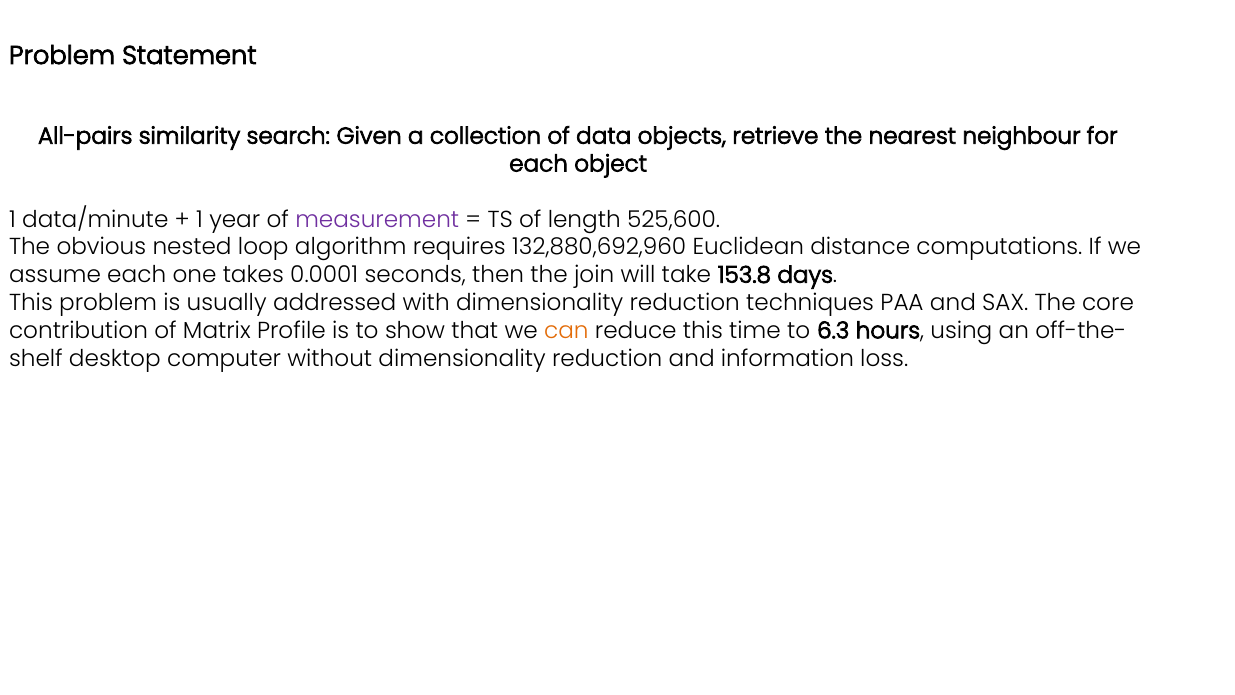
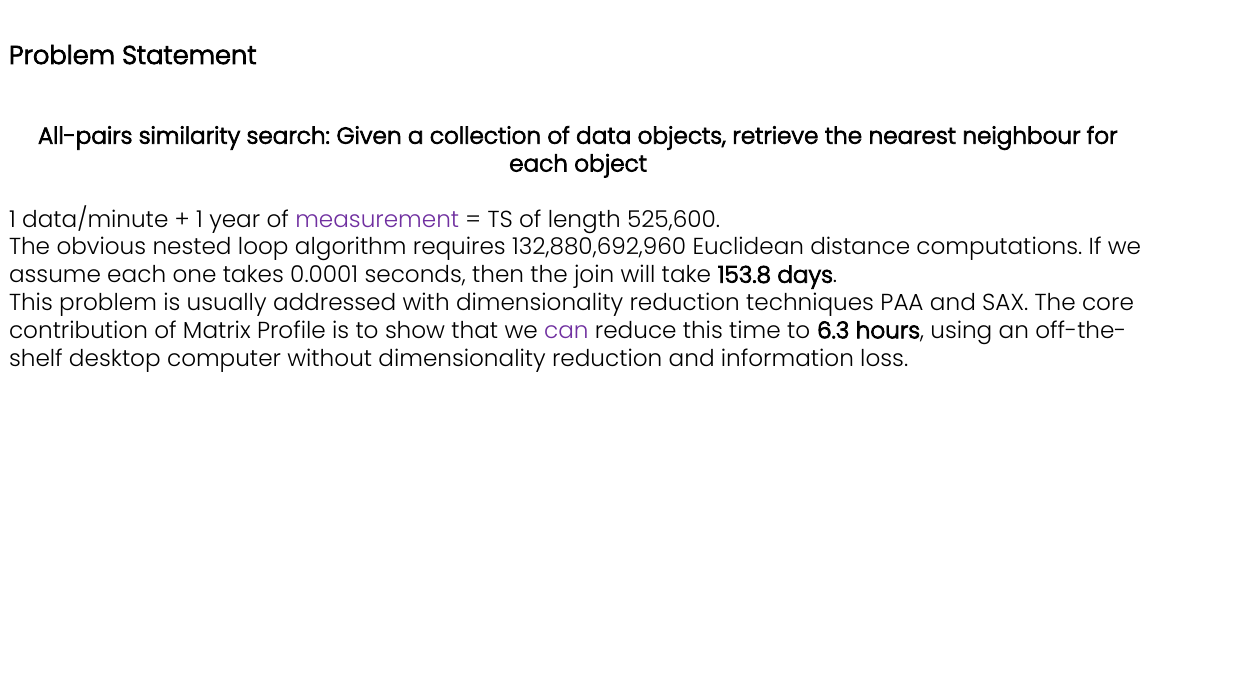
can colour: orange -> purple
